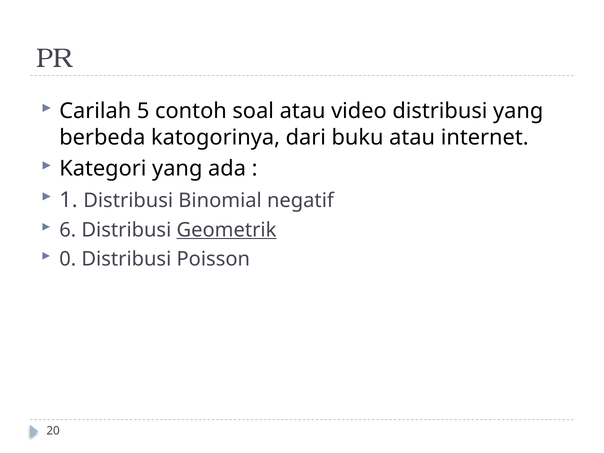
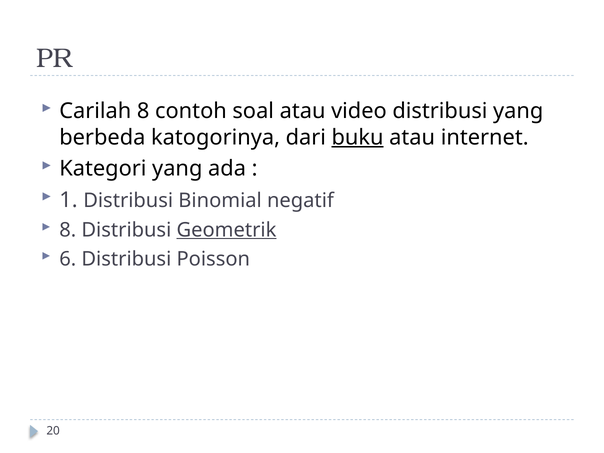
Carilah 5: 5 -> 8
buku underline: none -> present
6 at (68, 230): 6 -> 8
0: 0 -> 6
